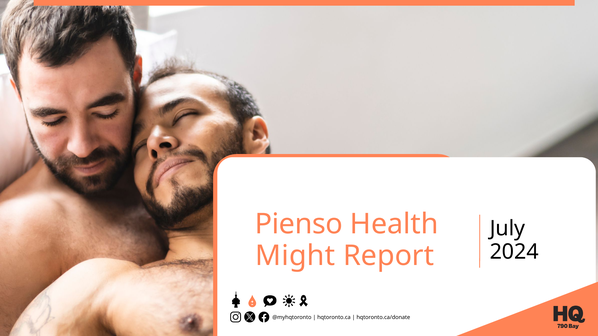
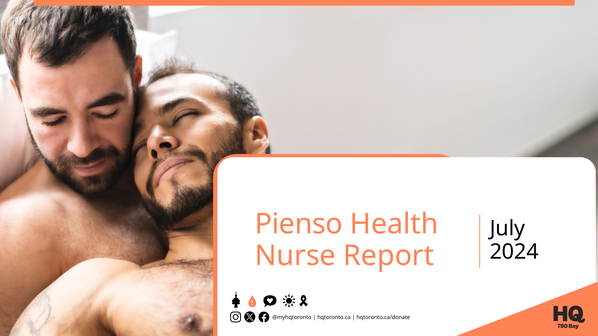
Might: Might -> Nurse
